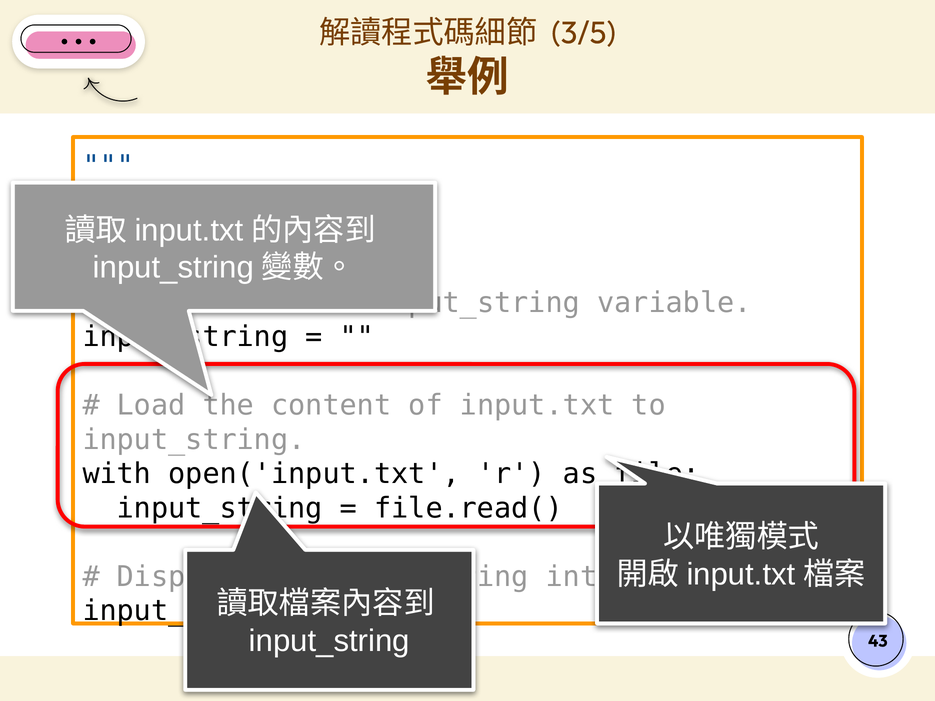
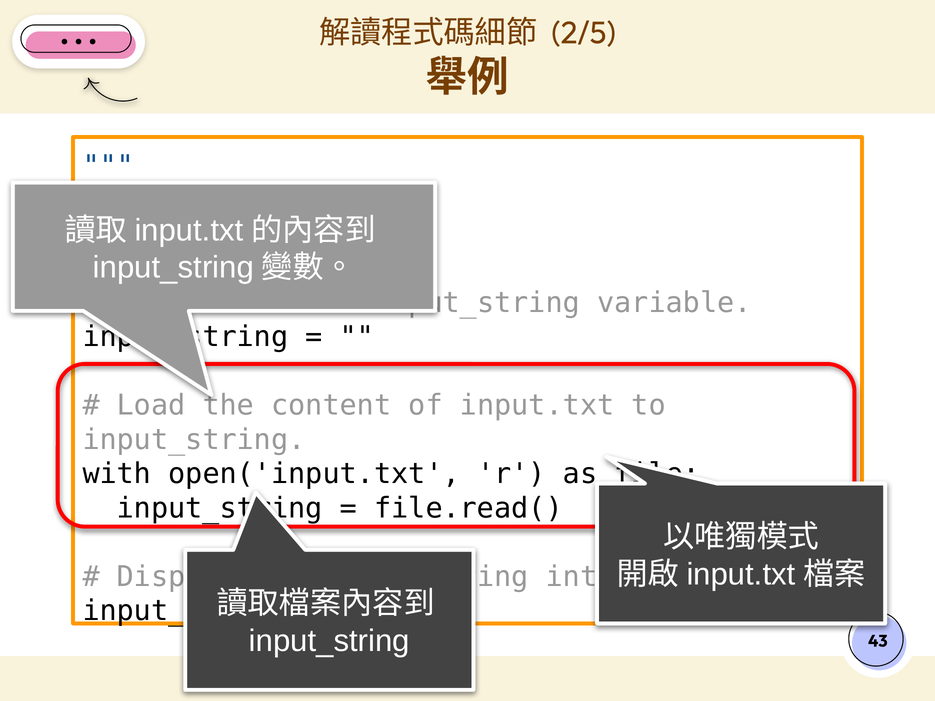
3/5: 3/5 -> 2/5
